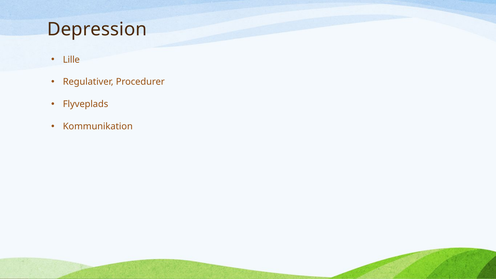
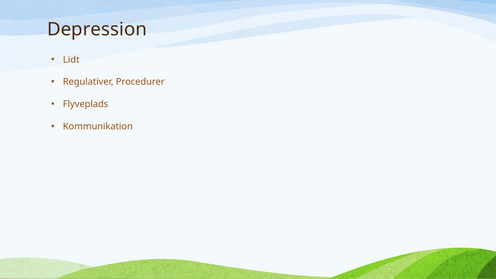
Lille: Lille -> Lidt
